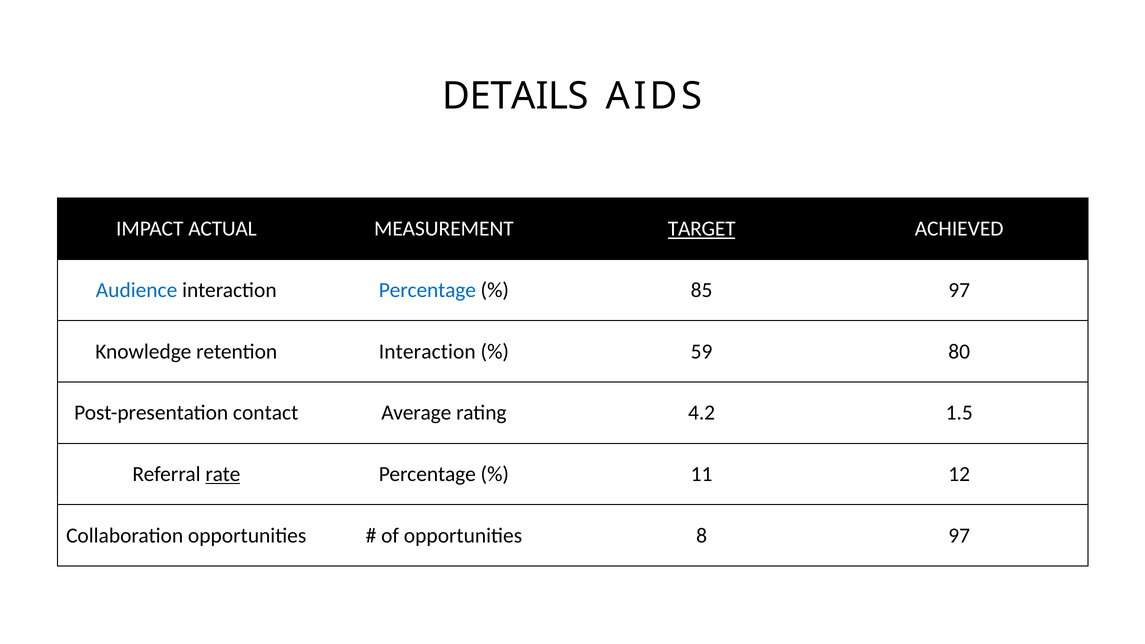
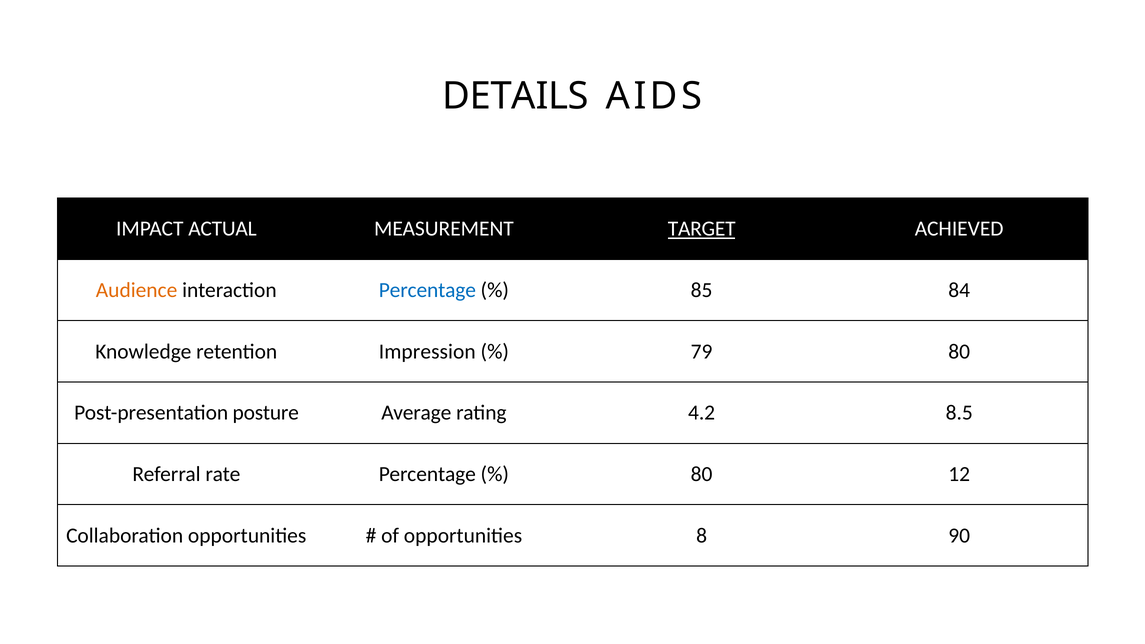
Audience colour: blue -> orange
85 97: 97 -> 84
retention Interaction: Interaction -> Impression
59: 59 -> 79
contact: contact -> posture
1.5: 1.5 -> 8.5
rate underline: present -> none
11 at (702, 474): 11 -> 80
8 97: 97 -> 90
